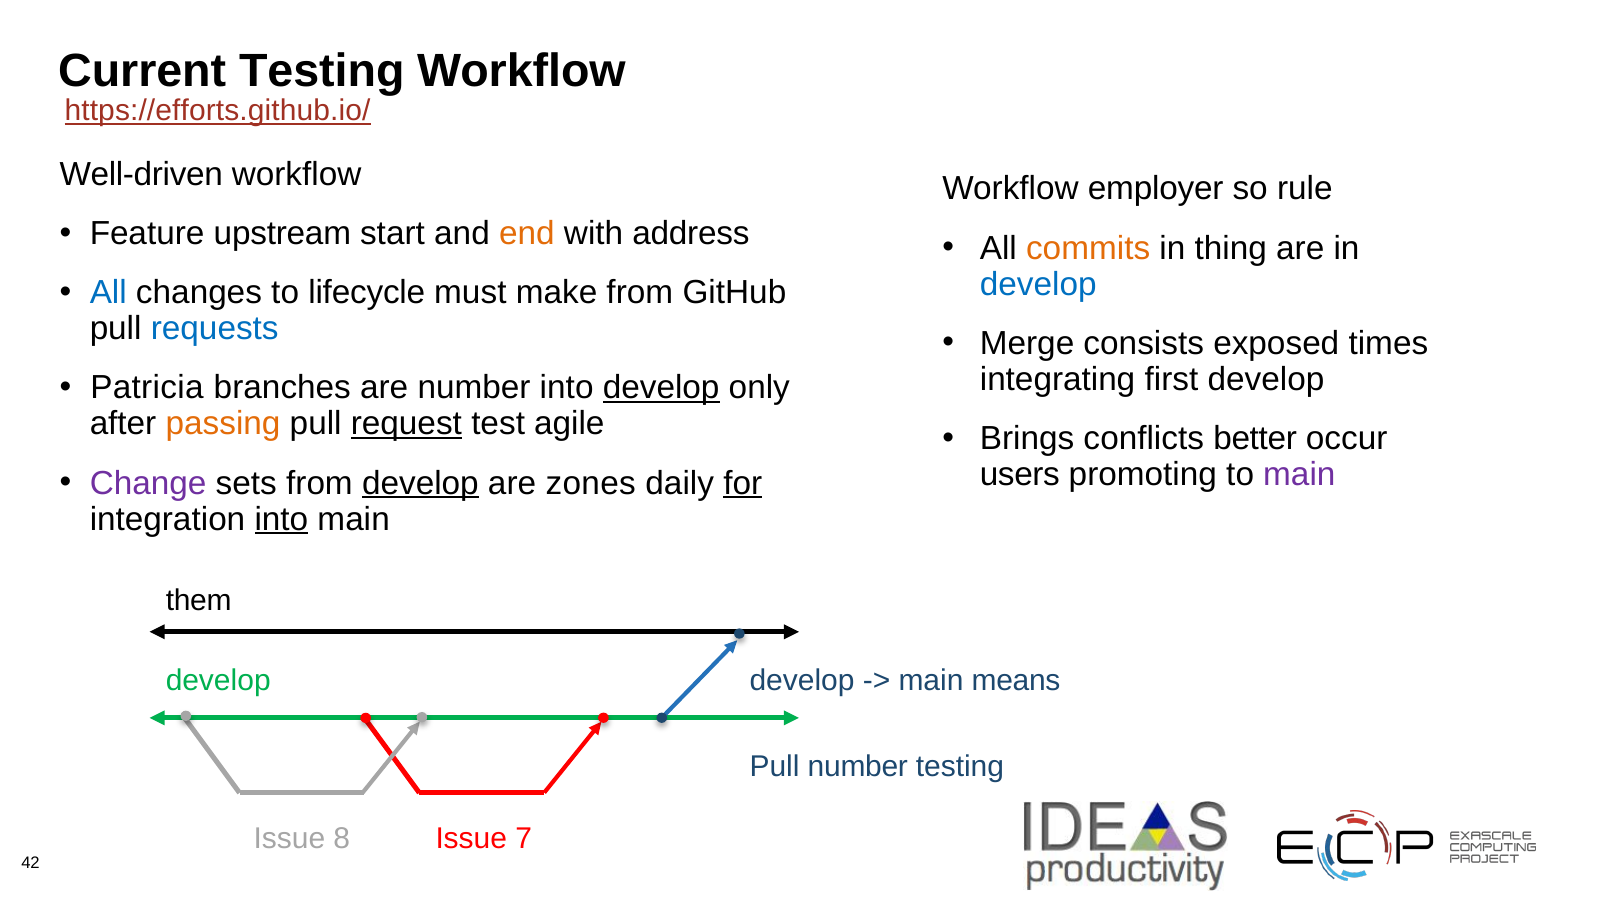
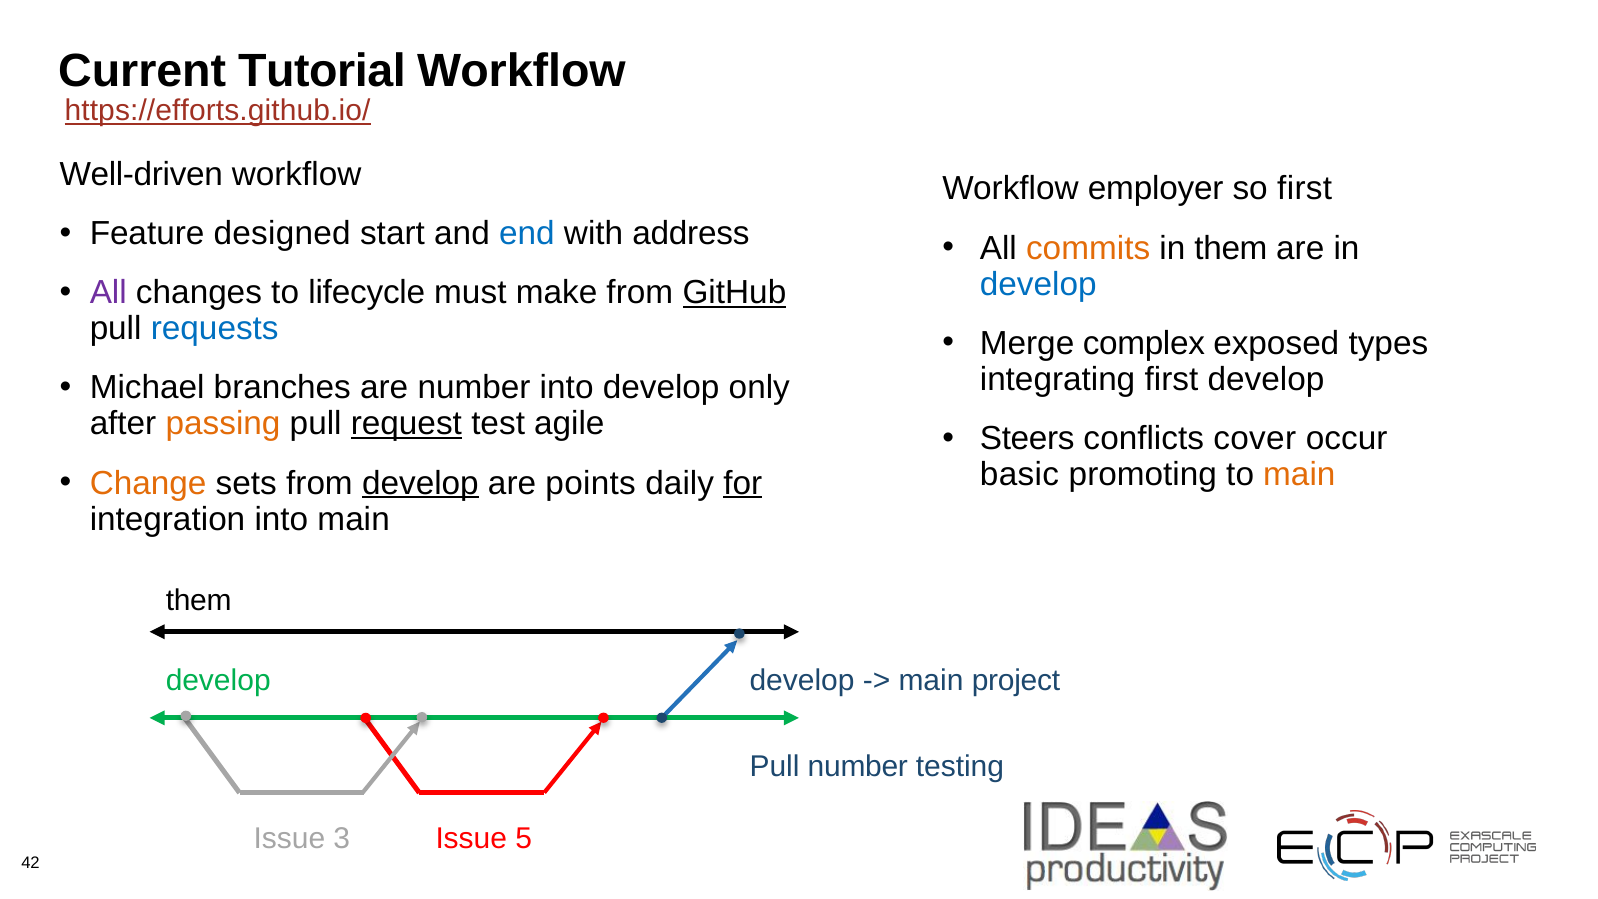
Current Testing: Testing -> Tutorial
so rule: rule -> first
upstream: upstream -> designed
end colour: orange -> blue
in thing: thing -> them
All at (108, 293) colour: blue -> purple
GitHub underline: none -> present
consists: consists -> complex
times: times -> types
Patricia: Patricia -> Michael
develop at (661, 388) underline: present -> none
Brings: Brings -> Steers
better: better -> cover
users: users -> basic
main at (1299, 475) colour: purple -> orange
Change colour: purple -> orange
zones: zones -> points
into at (281, 519) underline: present -> none
means: means -> project
8: 8 -> 3
7: 7 -> 5
